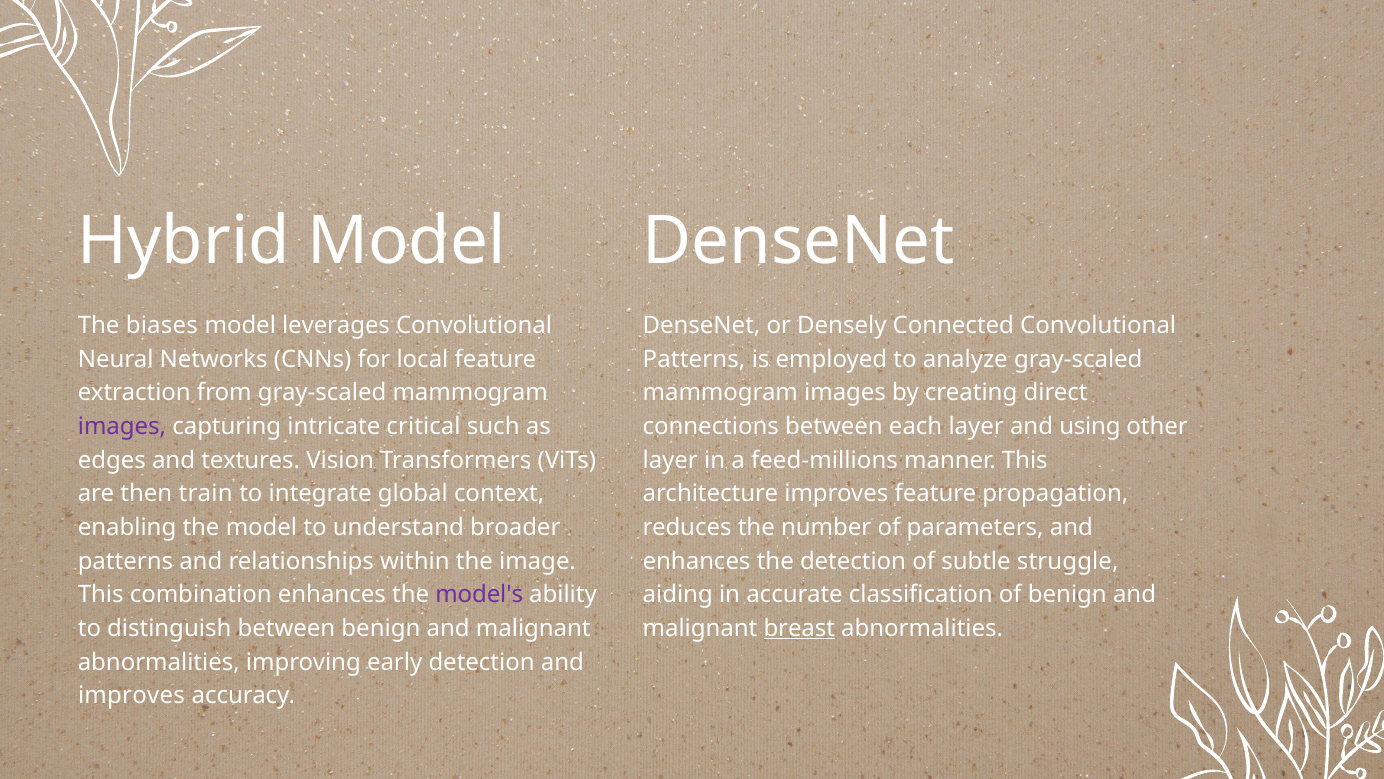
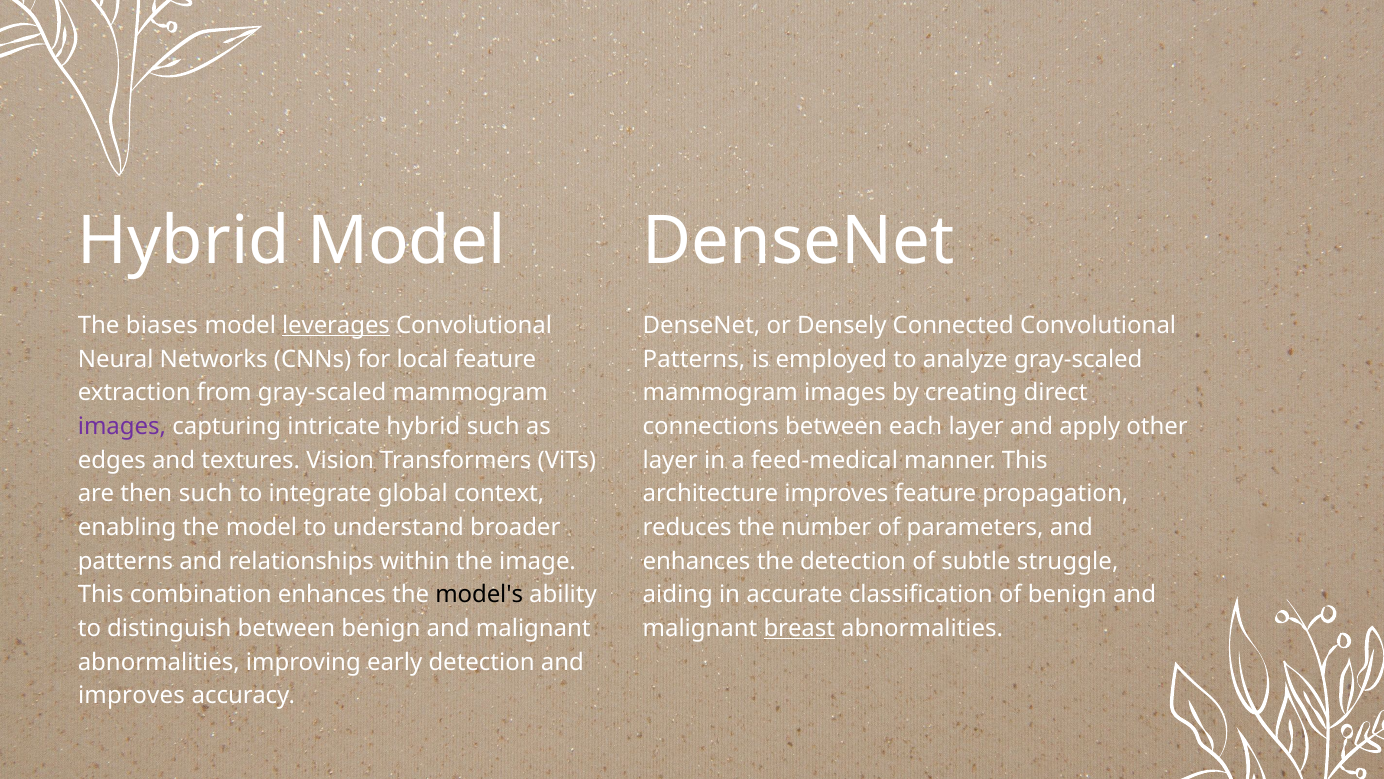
leverages underline: none -> present
intricate critical: critical -> hybrid
using: using -> apply
feed-millions: feed-millions -> feed-medical
then train: train -> such
model's colour: purple -> black
